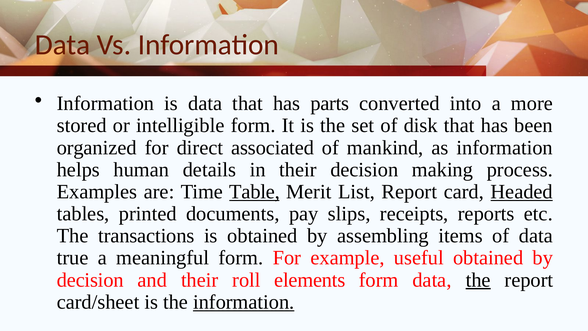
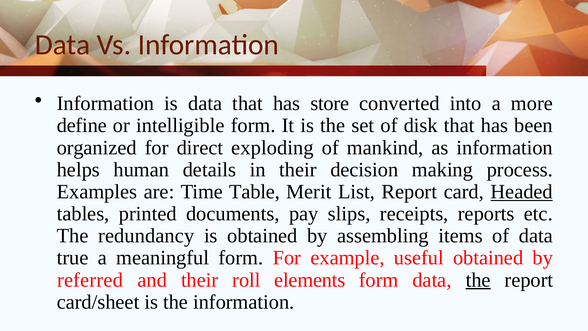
parts: parts -> store
stored: stored -> define
associated: associated -> exploding
Table underline: present -> none
transactions: transactions -> redundancy
decision at (90, 280): decision -> referred
information at (244, 302) underline: present -> none
